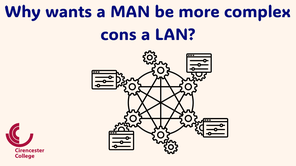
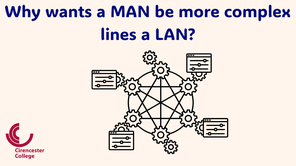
cons: cons -> lines
